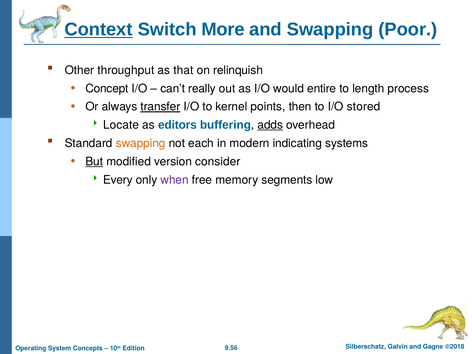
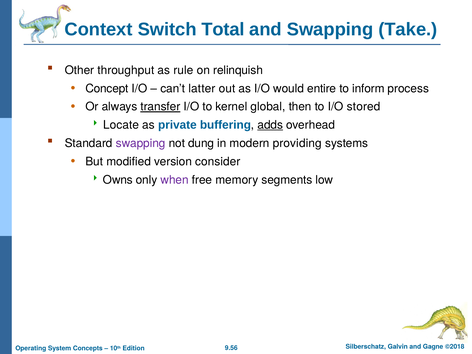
Context underline: present -> none
More: More -> Total
Poor: Poor -> Take
that: that -> rule
really: really -> latter
length: length -> inform
points: points -> global
editors: editors -> private
swapping at (141, 143) colour: orange -> purple
each: each -> dung
indicating: indicating -> providing
But underline: present -> none
Every: Every -> Owns
